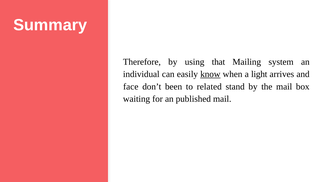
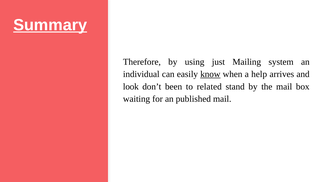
Summary underline: none -> present
that: that -> just
light: light -> help
face: face -> look
